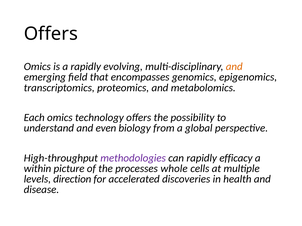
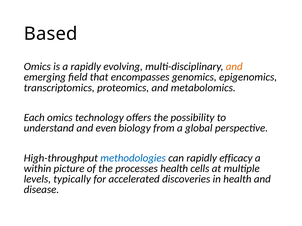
Offers at (51, 34): Offers -> Based
methodologies colour: purple -> blue
processes whole: whole -> health
direction: direction -> typically
